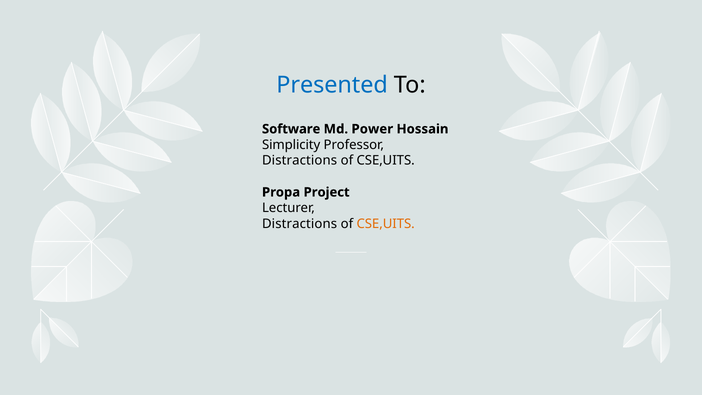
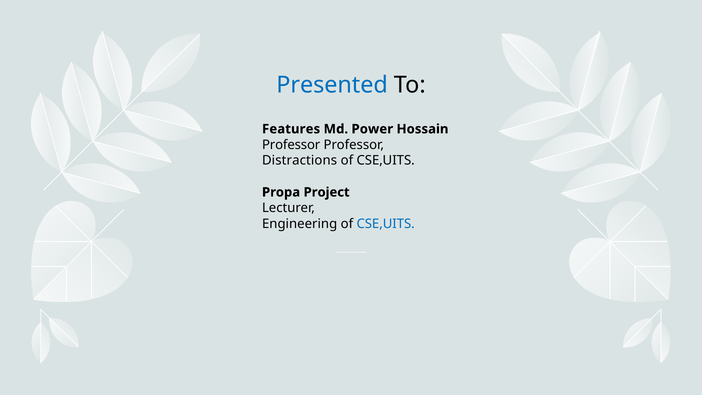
Software: Software -> Features
Simplicity at (291, 145): Simplicity -> Professor
Distractions at (300, 224): Distractions -> Engineering
CSE,UITS at (386, 224) colour: orange -> blue
